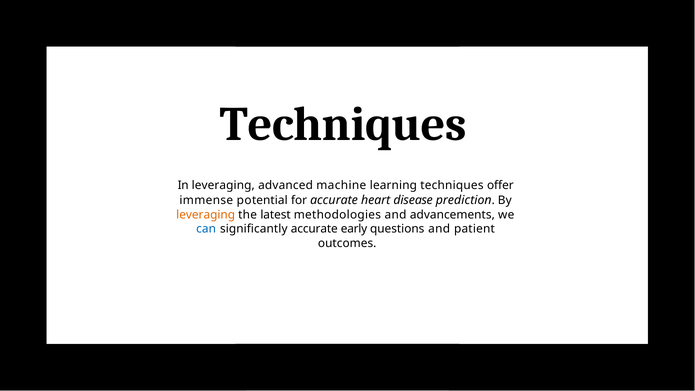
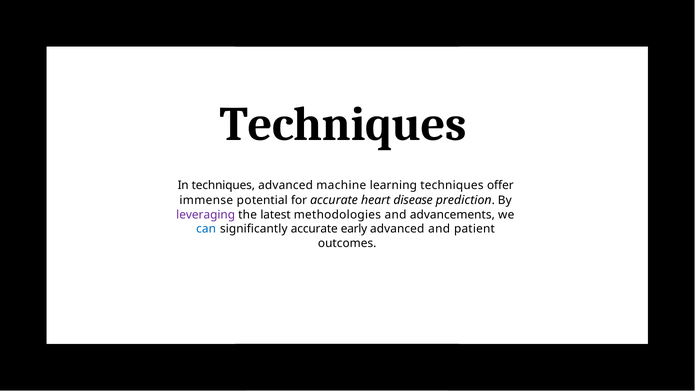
In leveraging: leveraging -> techniques
leveraging at (206, 215) colour: orange -> purple
early questions: questions -> advanced
